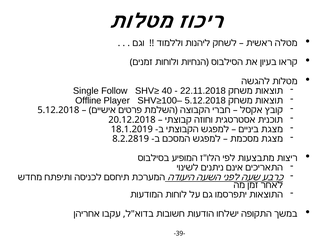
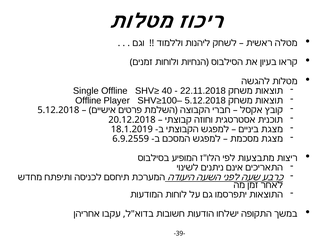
Single Follow: Follow -> Offline
8.2.2819: 8.2.2819 -> 6.9.2559
